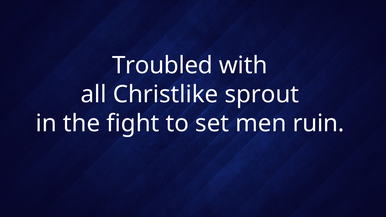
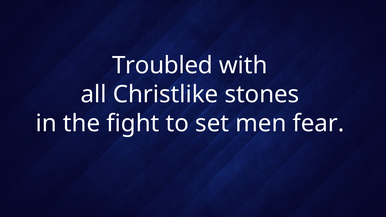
sprout: sprout -> stones
ruin: ruin -> fear
